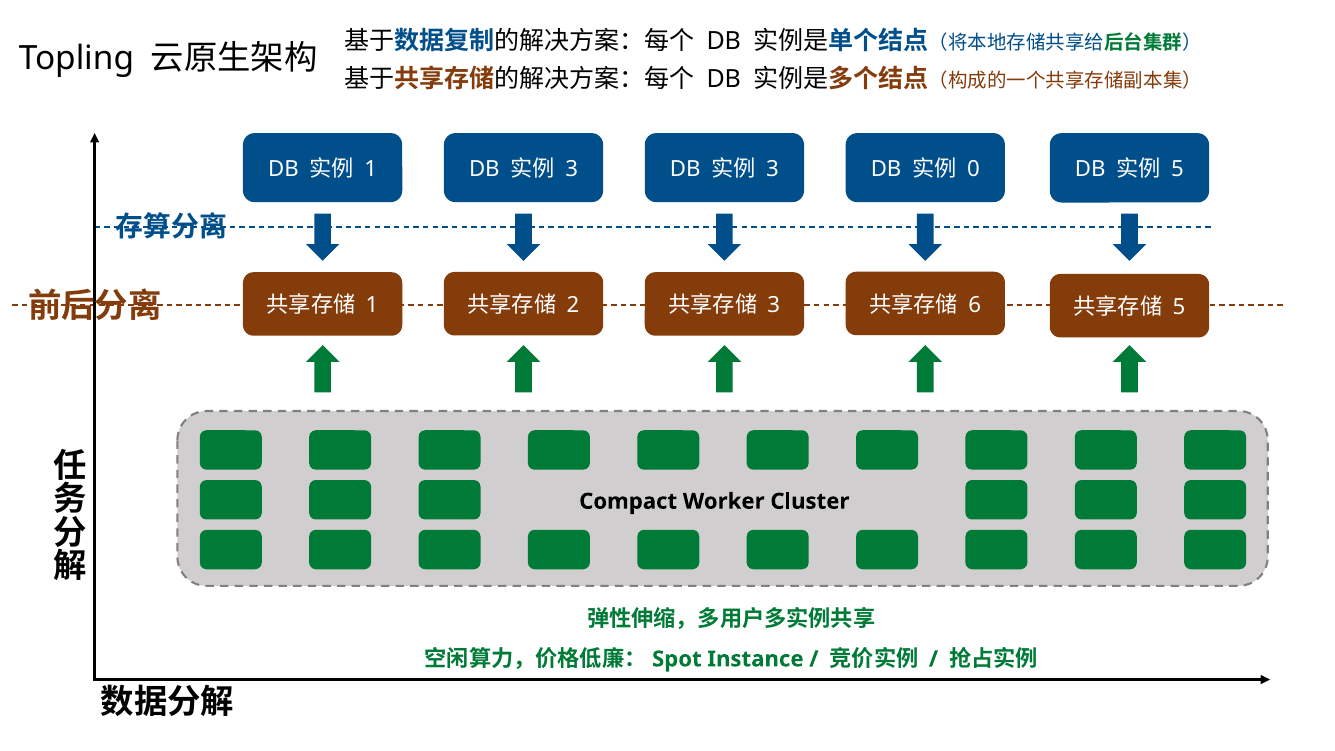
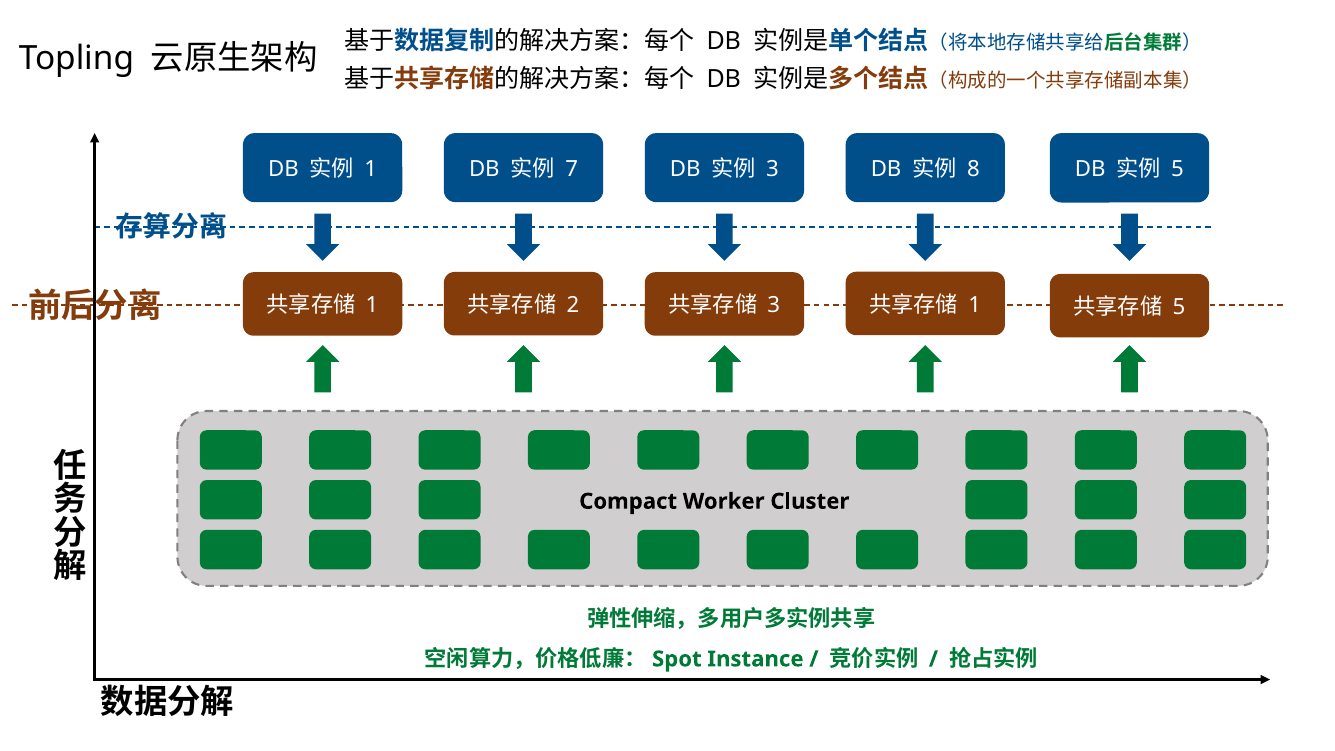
3 at (572, 169): 3 -> 7
0: 0 -> 8
6 at (975, 305): 6 -> 1
